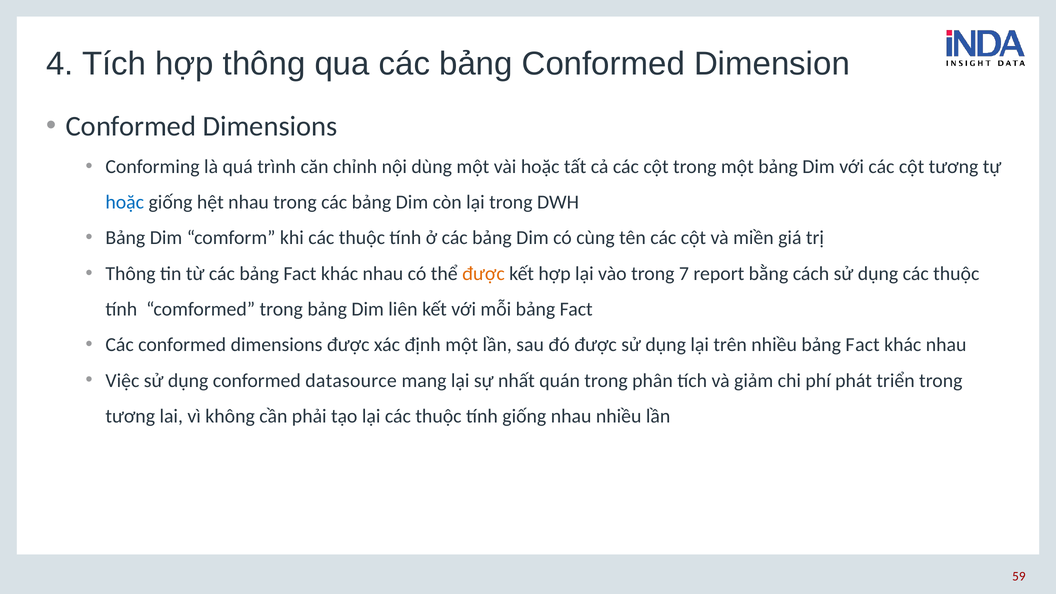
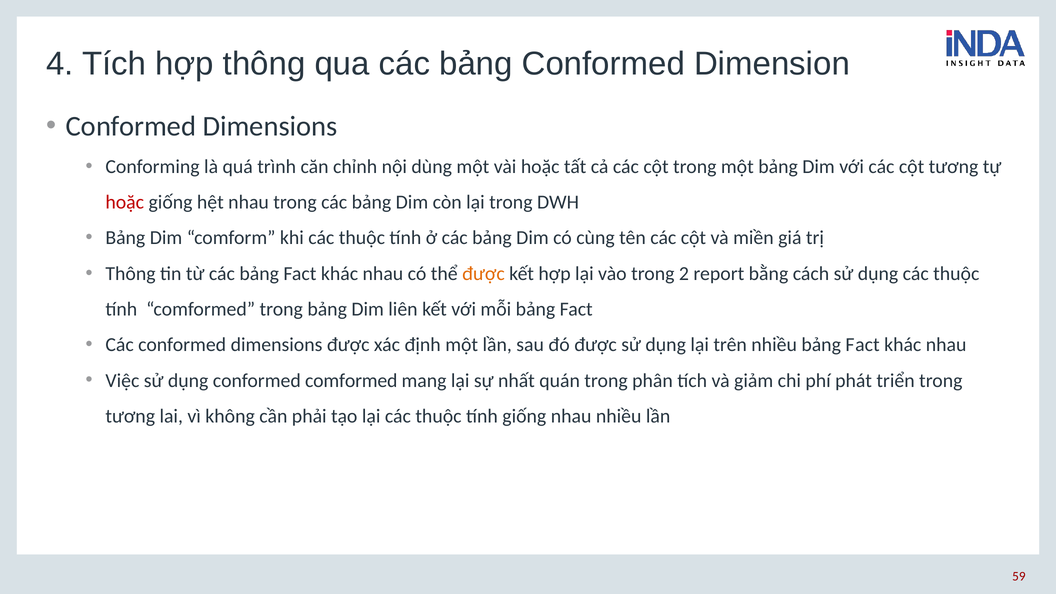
hoặc at (125, 202) colour: blue -> red
7: 7 -> 2
conformed datasource: datasource -> comformed
